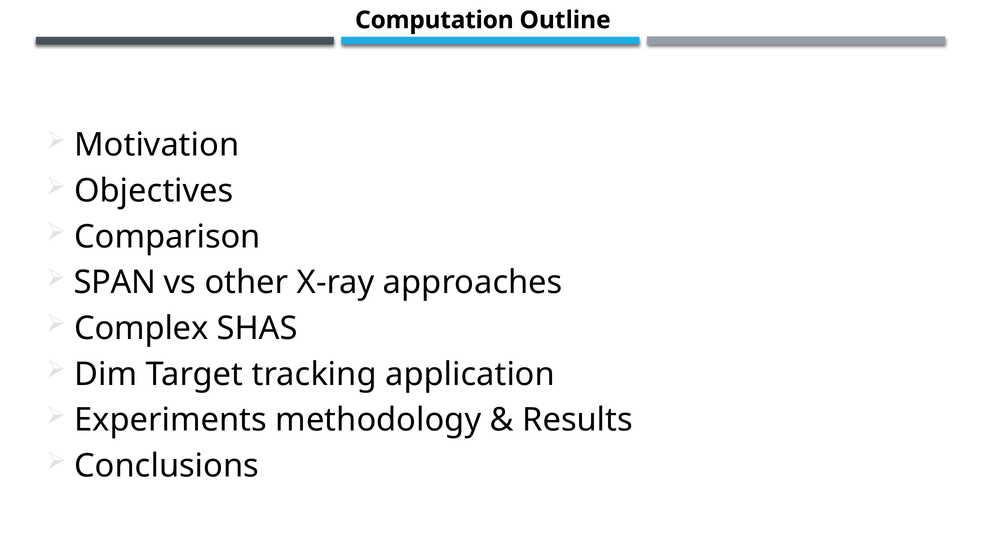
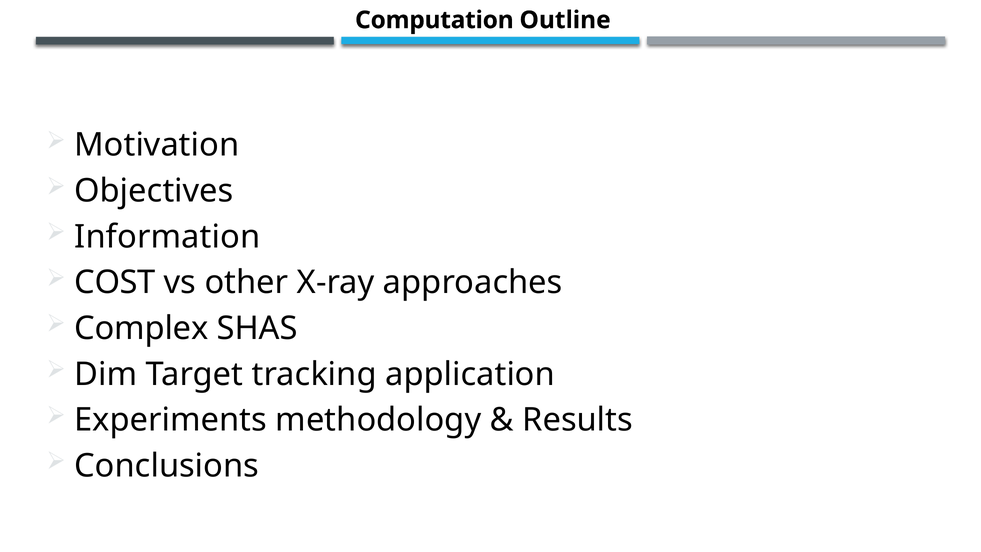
Comparison: Comparison -> Information
SPAN: SPAN -> COST
